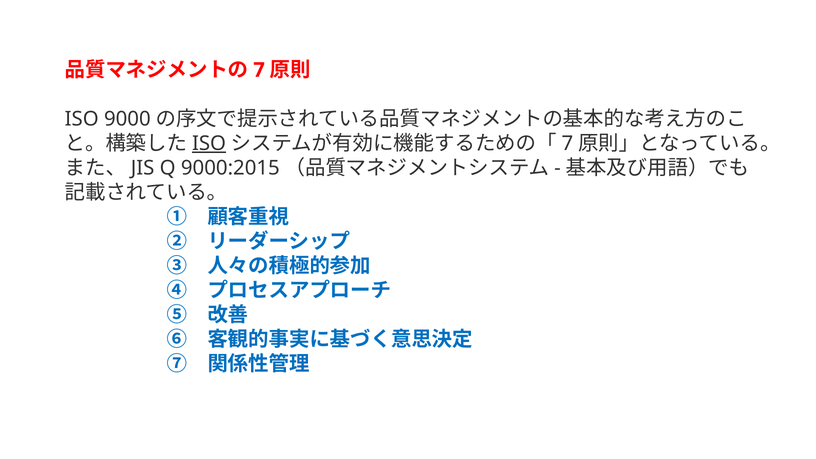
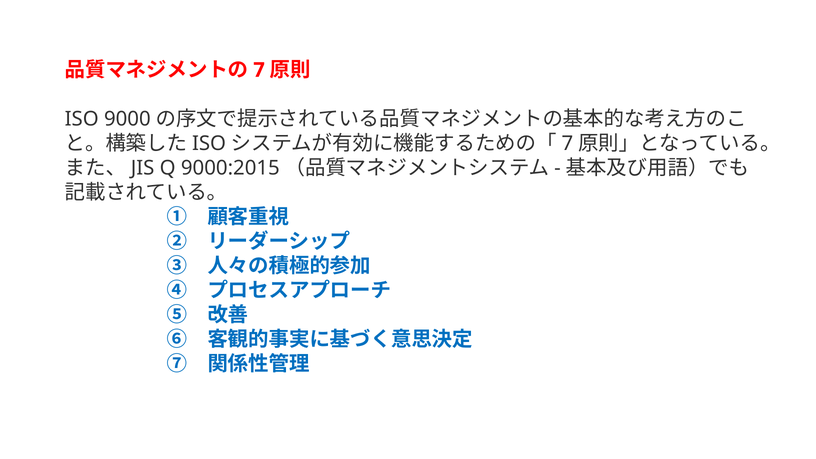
ISO at (209, 143) underline: present -> none
